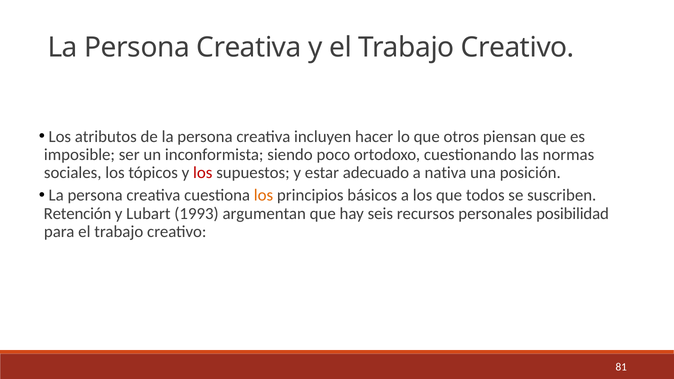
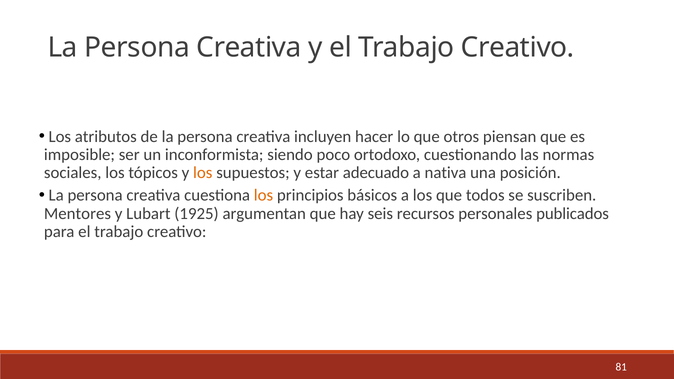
los at (203, 173) colour: red -> orange
Retención: Retención -> Mentores
1993: 1993 -> 1925
posibilidad: posibilidad -> publicados
